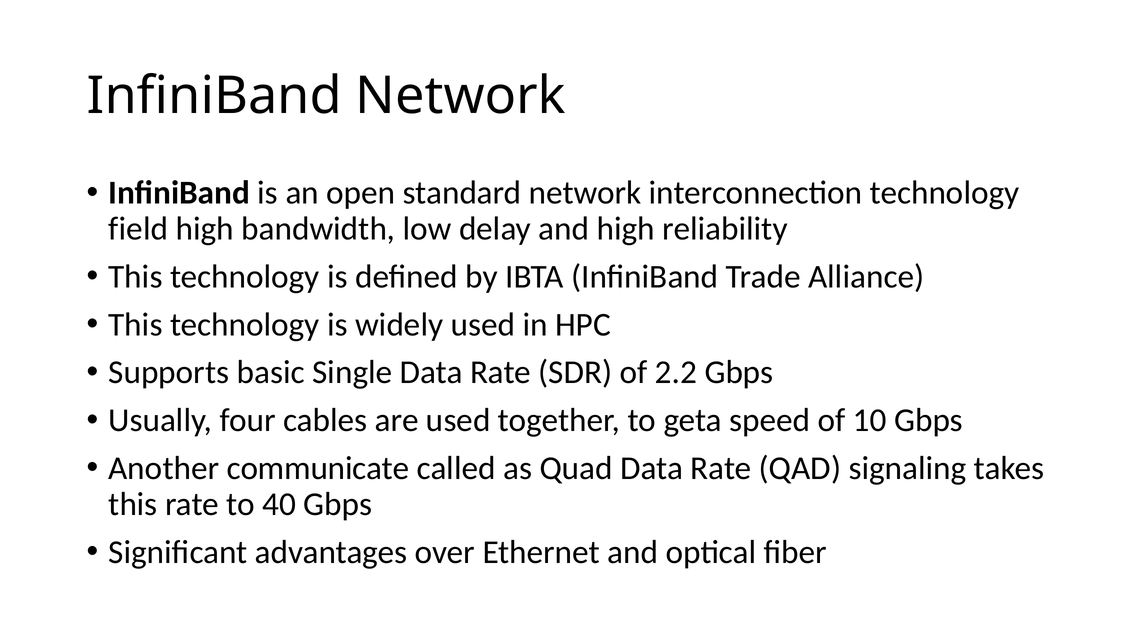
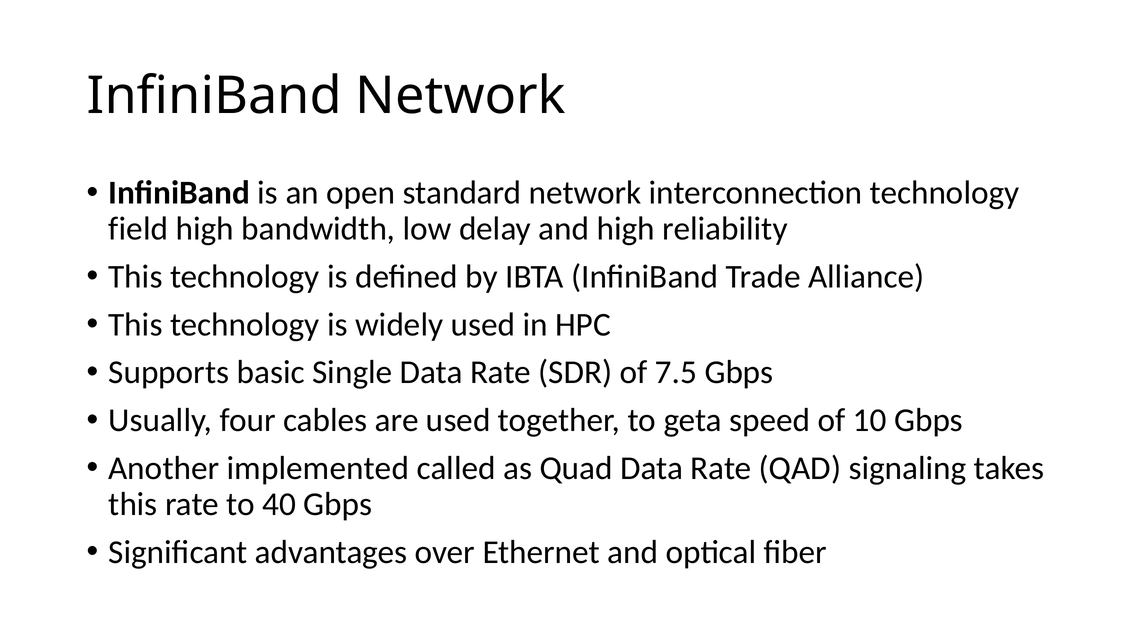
2.2: 2.2 -> 7.5
communicate: communicate -> implemented
